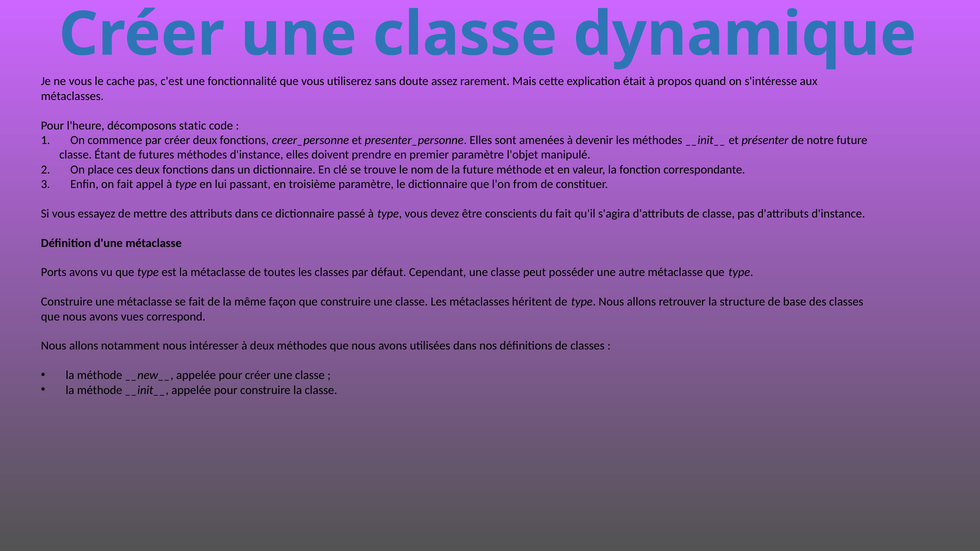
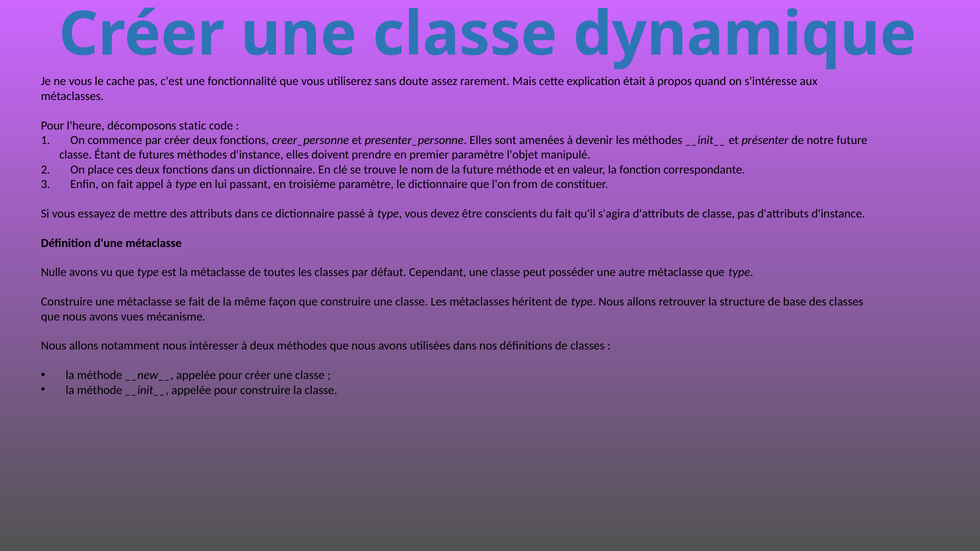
Ports: Ports -> Nulle
correspond: correspond -> mécanisme
